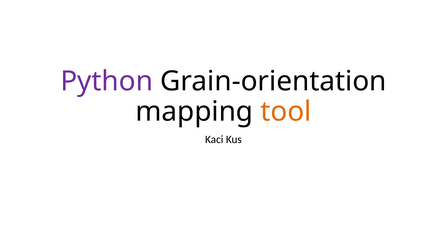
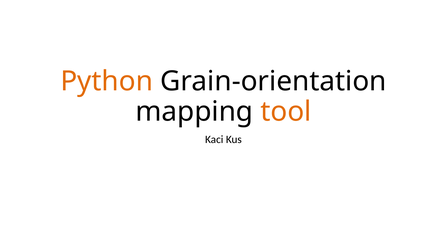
Python colour: purple -> orange
